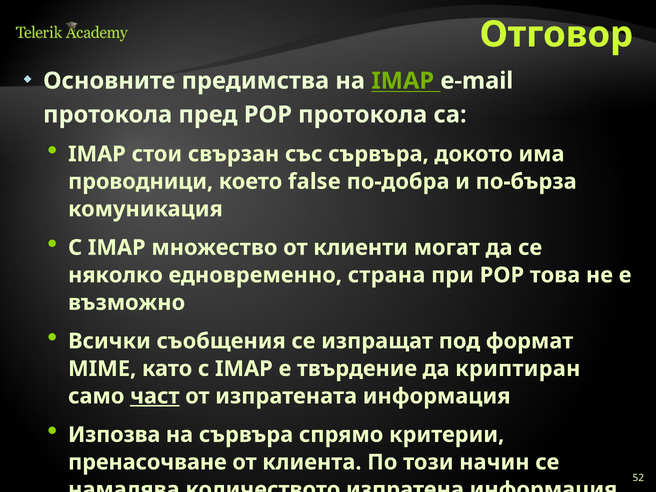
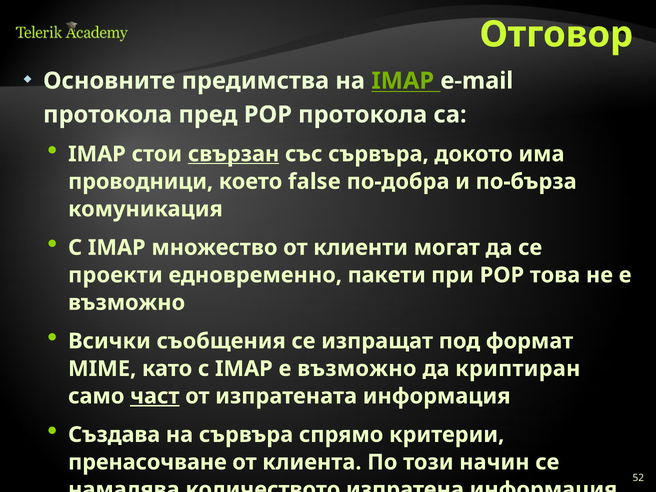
свързан underline: none -> present
няколко: няколко -> проекти
страна: страна -> пакети
IMAP е твърдение: твърдение -> възможно
Изпозва: Изпозва -> Създава
